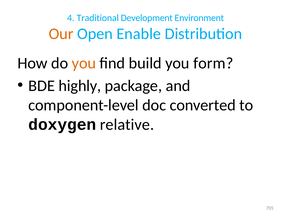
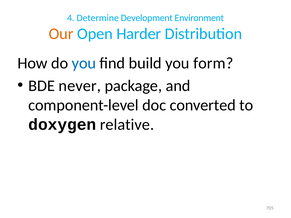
Traditional: Traditional -> Determine
Enable: Enable -> Harder
you at (84, 63) colour: orange -> blue
highly: highly -> never
